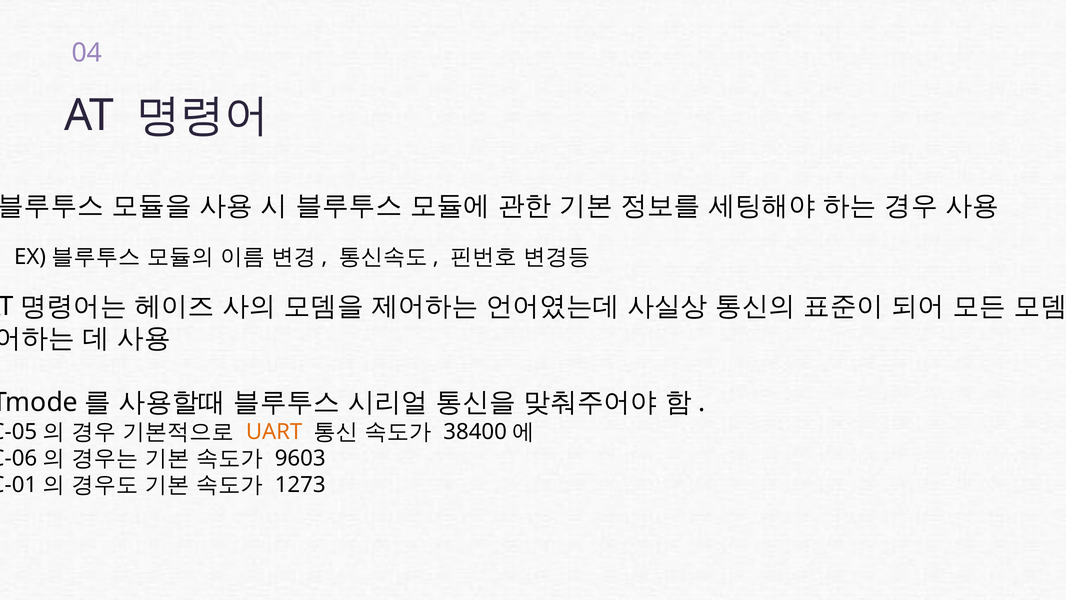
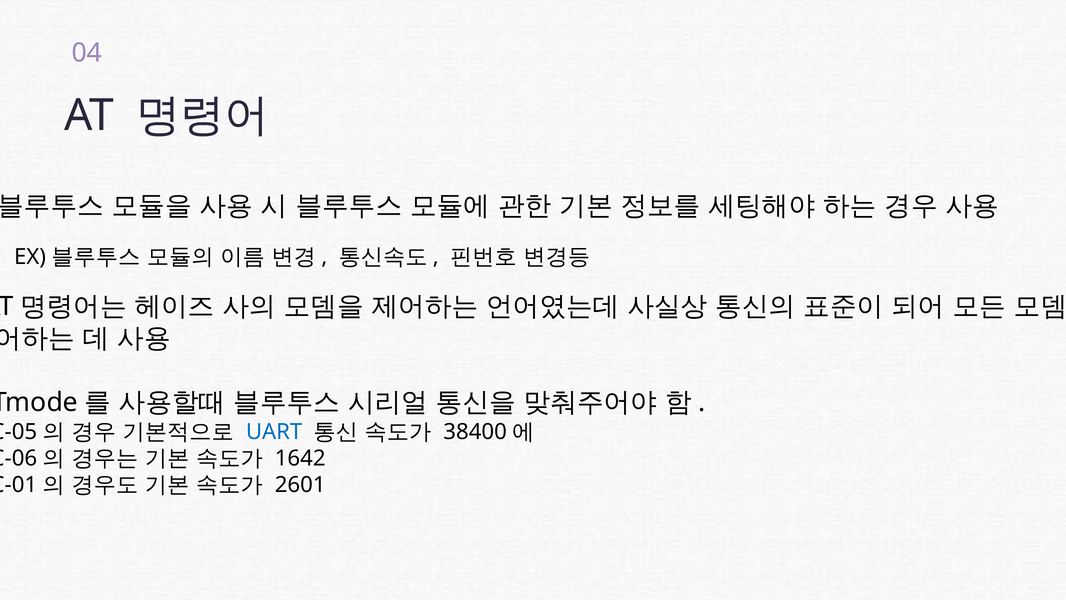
UART colour: orange -> blue
9603: 9603 -> 1642
1273: 1273 -> 2601
